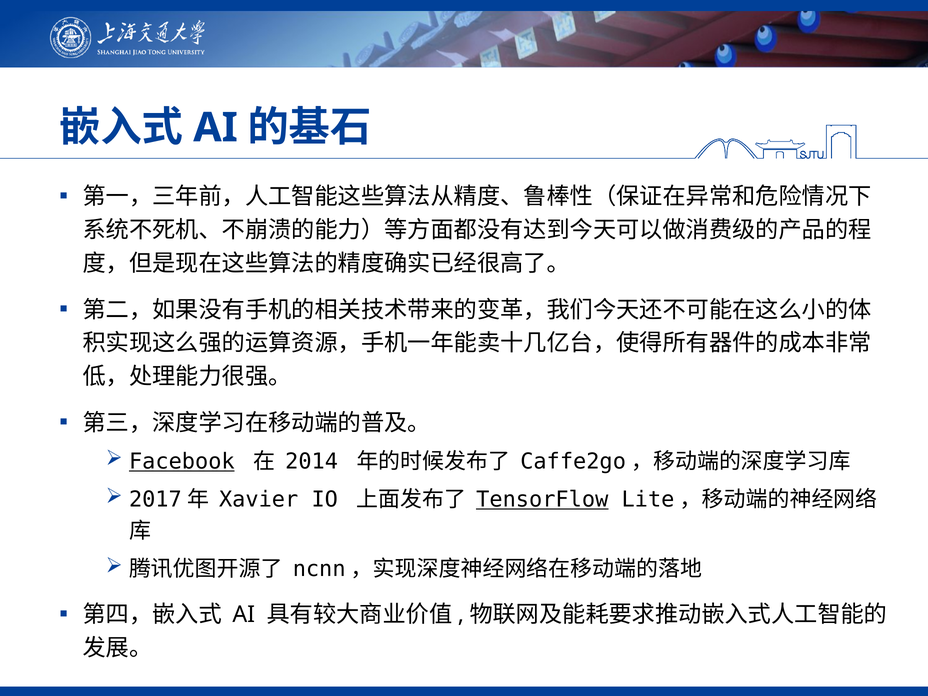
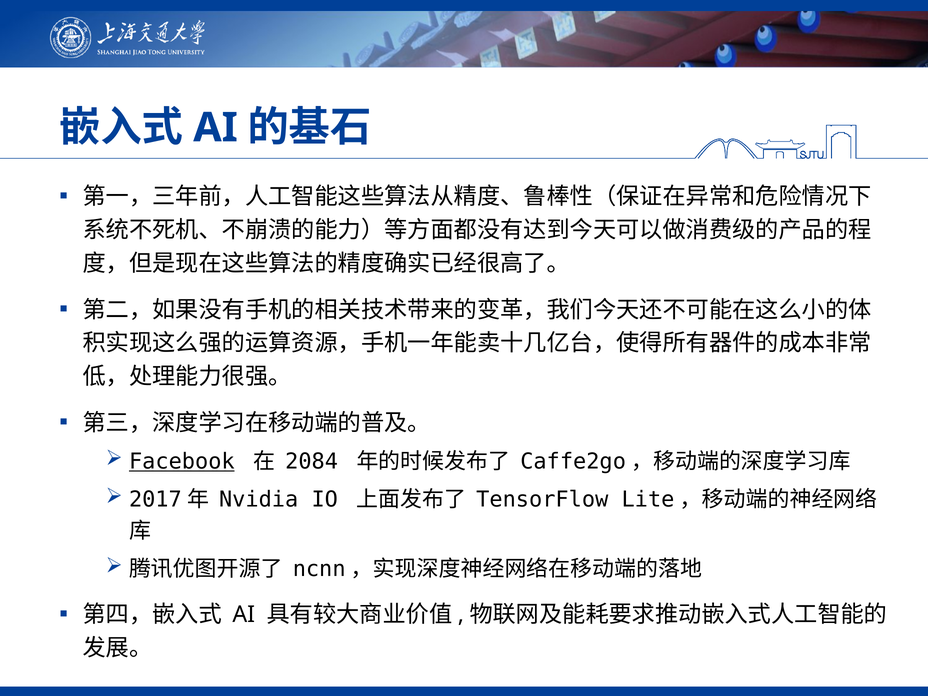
2014: 2014 -> 2084
Xavier: Xavier -> Nvidia
TensorFlow underline: present -> none
